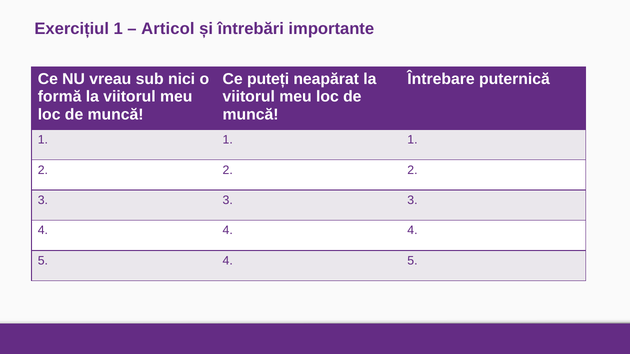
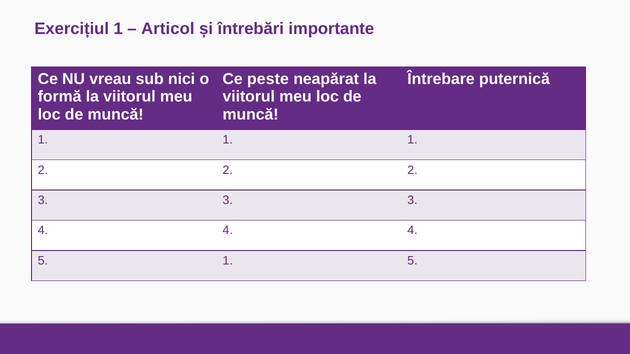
puteți: puteți -> peste
5 4: 4 -> 1
